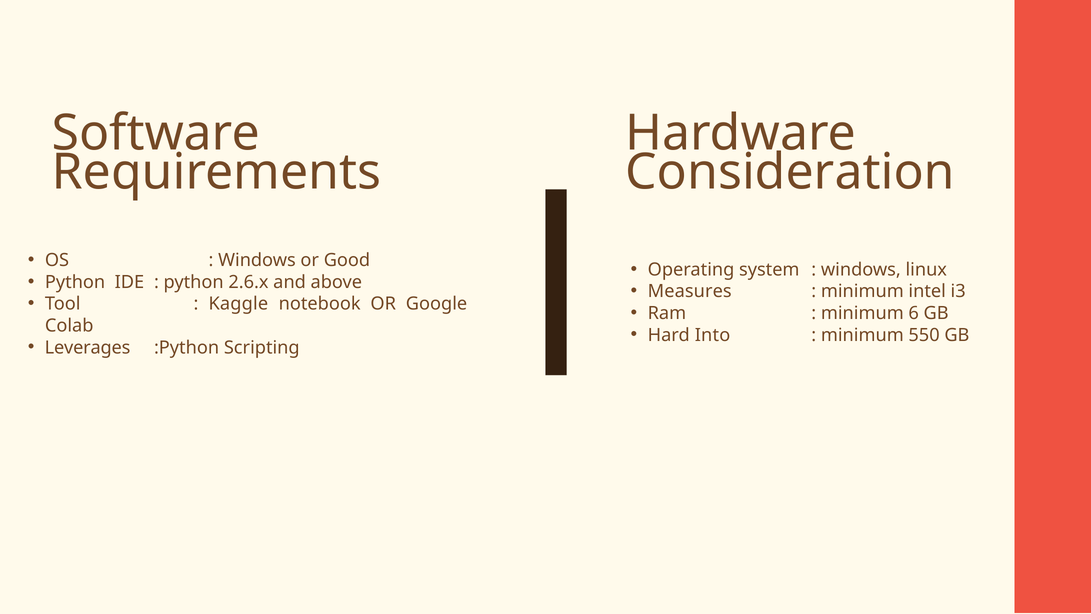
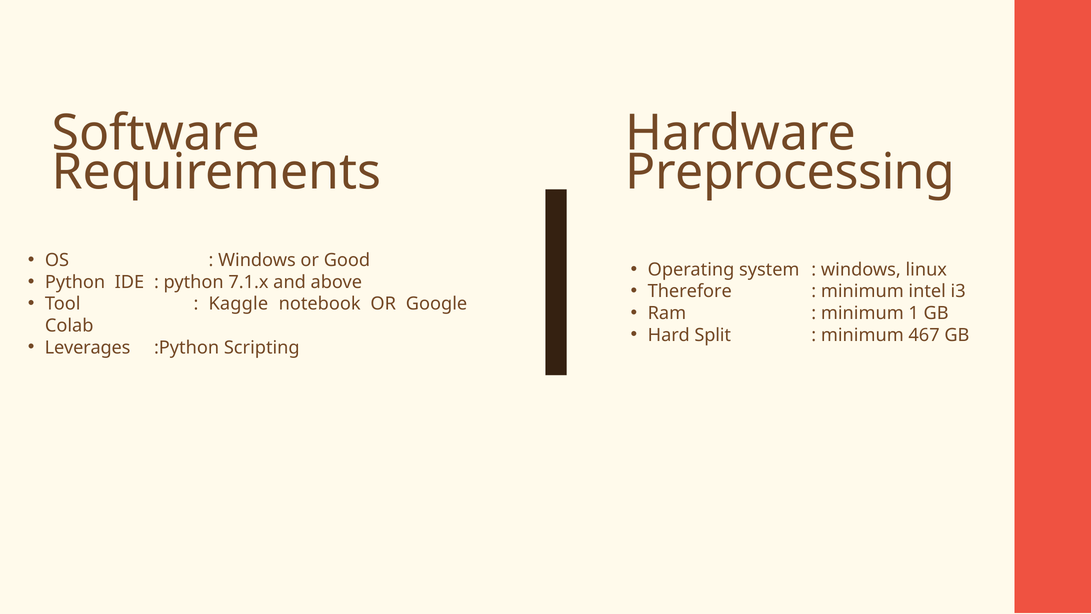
Consideration: Consideration -> Preprocessing
2.6.x: 2.6.x -> 7.1.x
Measures: Measures -> Therefore
6: 6 -> 1
Into: Into -> Split
550: 550 -> 467
